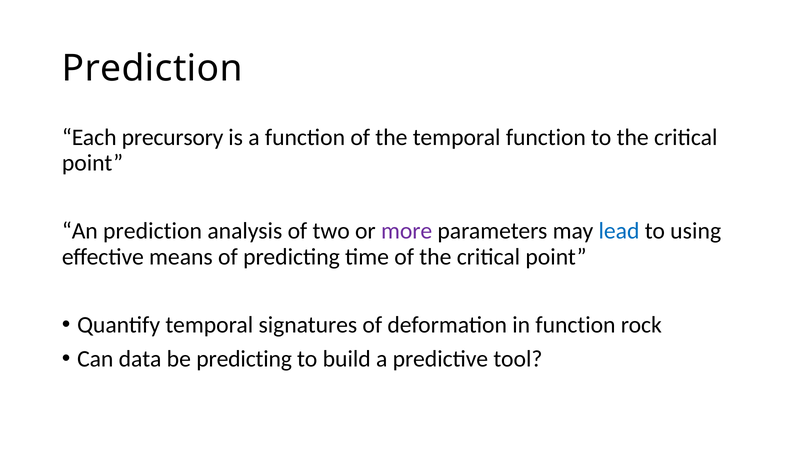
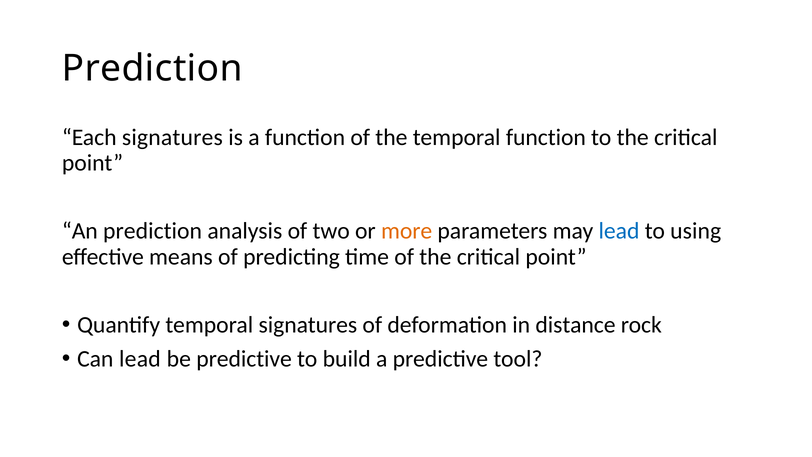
Each precursory: precursory -> signatures
more colour: purple -> orange
in function: function -> distance
Can data: data -> lead
be predicting: predicting -> predictive
